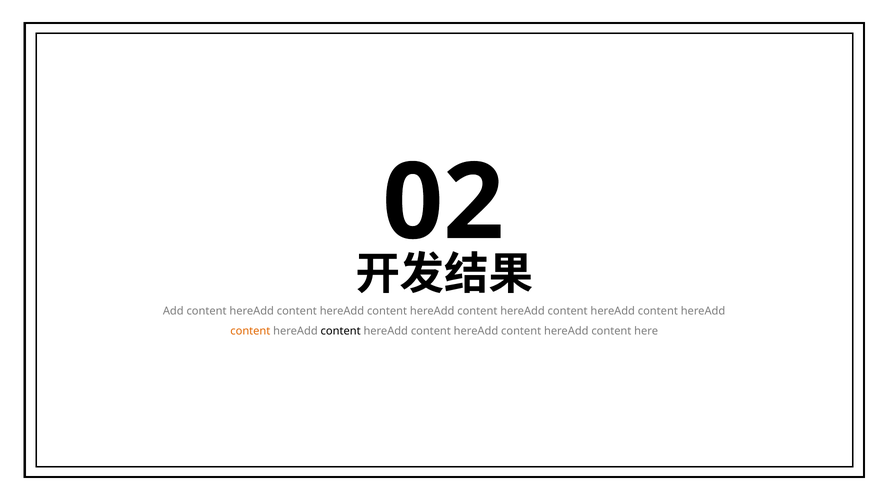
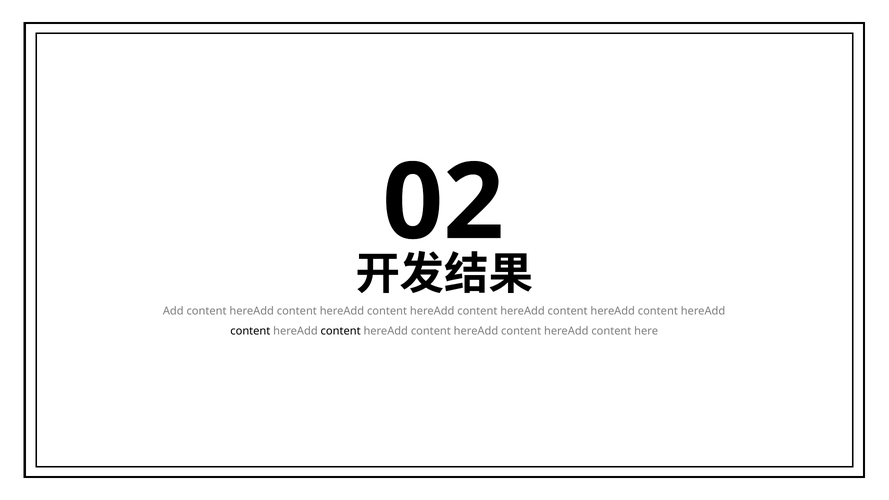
content at (250, 331) colour: orange -> black
